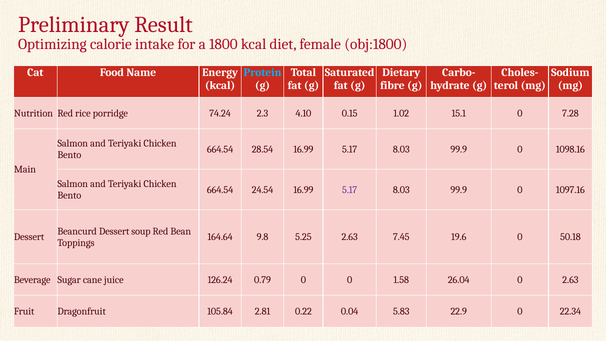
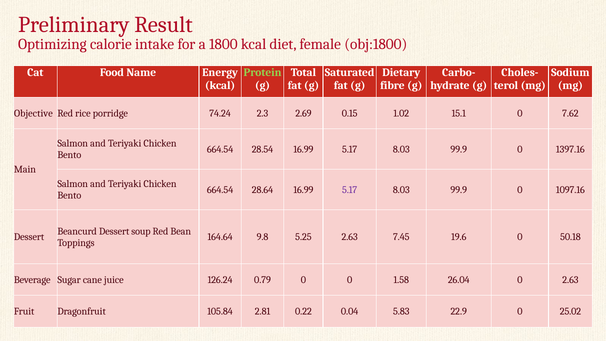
Protein colour: light blue -> light green
Nutrition: Nutrition -> Objective
4.10: 4.10 -> 2.69
7.28: 7.28 -> 7.62
1098.16: 1098.16 -> 1397.16
24.54: 24.54 -> 28.64
22.34: 22.34 -> 25.02
